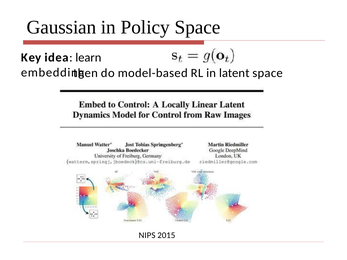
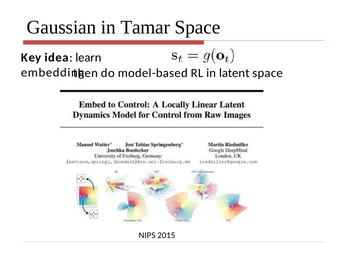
Policy: Policy -> Tamar
